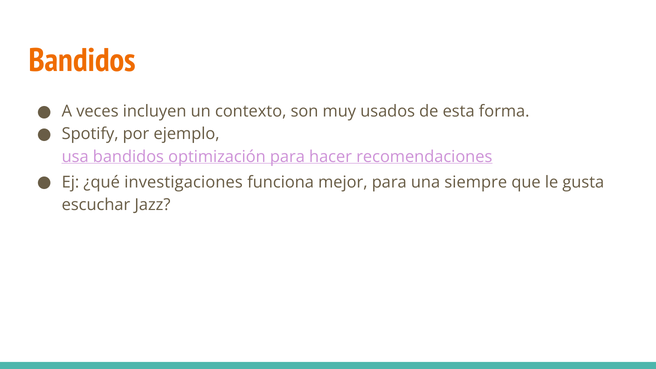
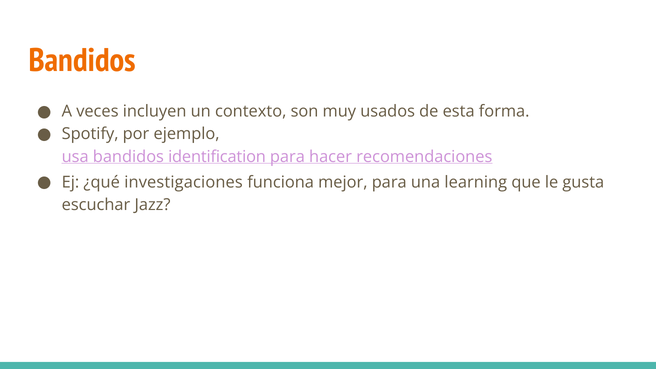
optimización: optimización -> identification
siempre: siempre -> learning
